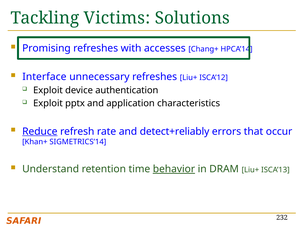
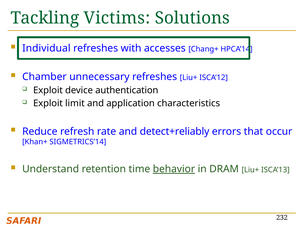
Promising: Promising -> Individual
Interface: Interface -> Chamber
pptx: pptx -> limit
Reduce underline: present -> none
